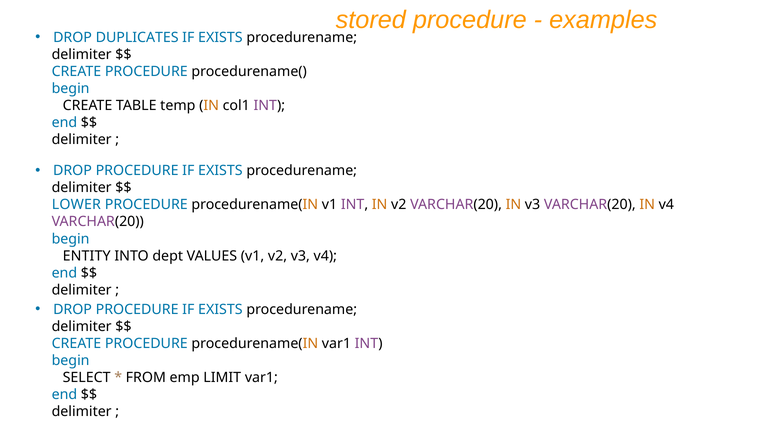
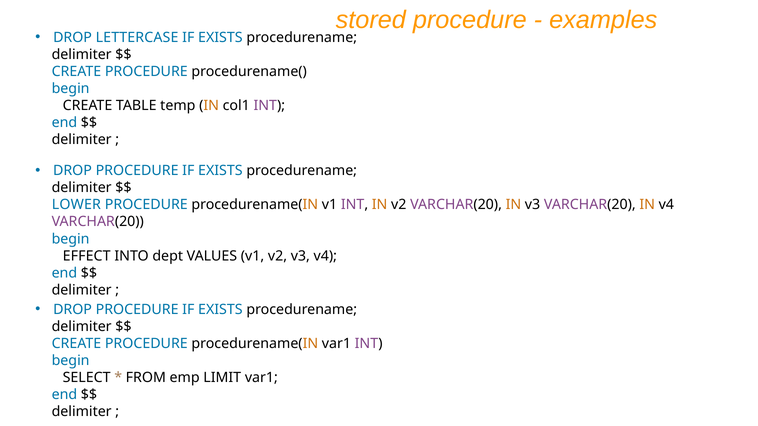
DUPLICATES: DUPLICATES -> LETTERCASE
ENTITY: ENTITY -> EFFECT
